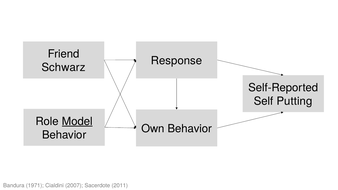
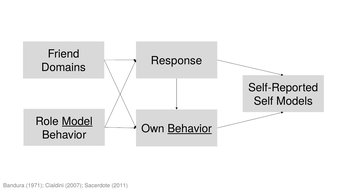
Schwarz: Schwarz -> Domains
Putting: Putting -> Models
Behavior at (190, 129) underline: none -> present
